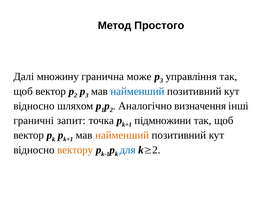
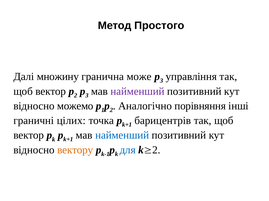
найменший at (137, 92) colour: blue -> purple
шляхом: шляхом -> можемо
визначення: визначення -> порівняння
запит: запит -> цілих
підмножини: підмножини -> барицентрів
найменший at (122, 136) colour: orange -> blue
